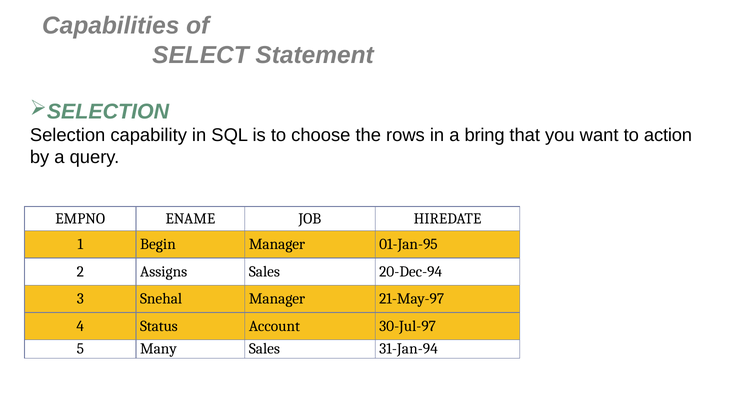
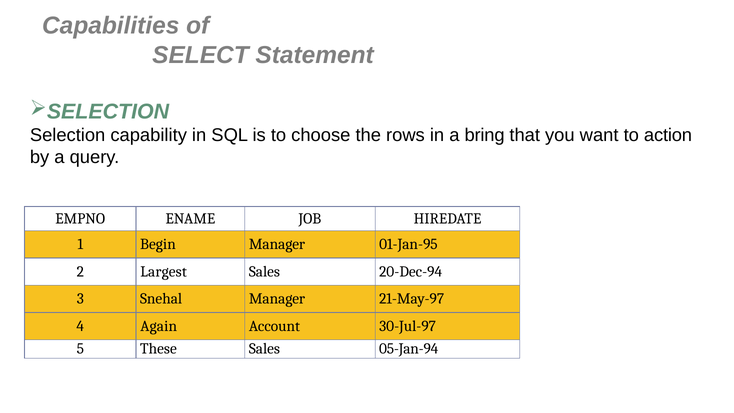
Assigns: Assigns -> Largest
Status: Status -> Again
Many: Many -> These
31-Jan-94: 31-Jan-94 -> 05-Jan-94
